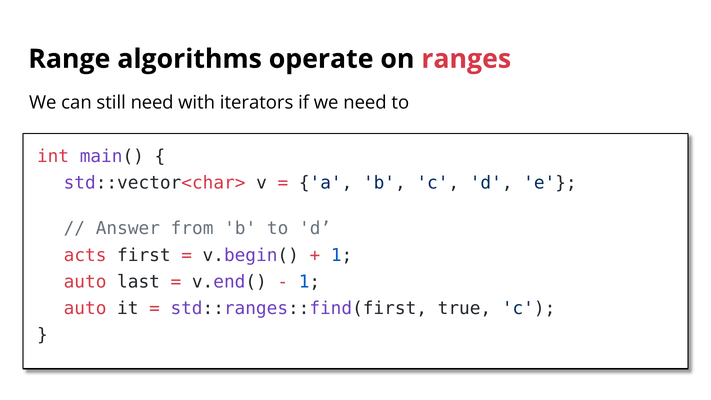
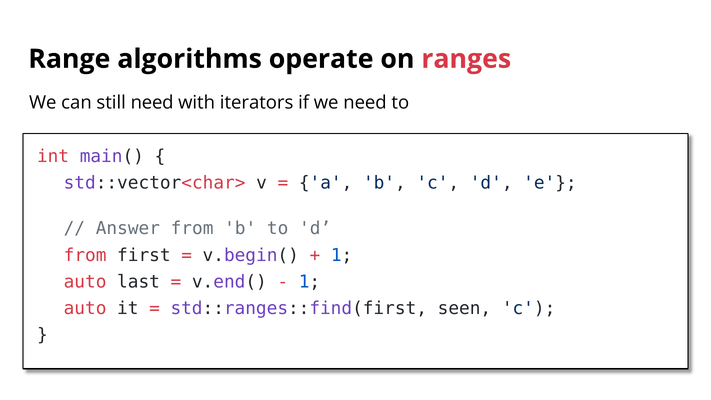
acts at (85, 255): acts -> from
true: true -> seen
